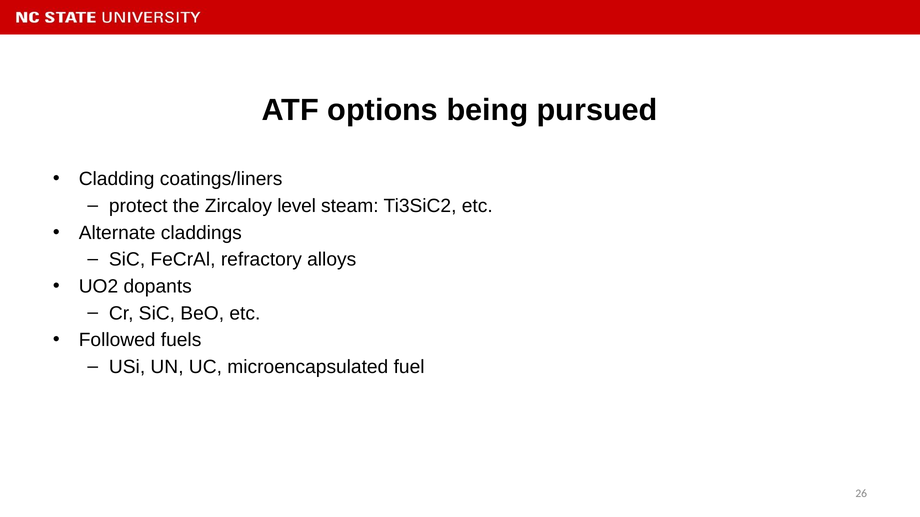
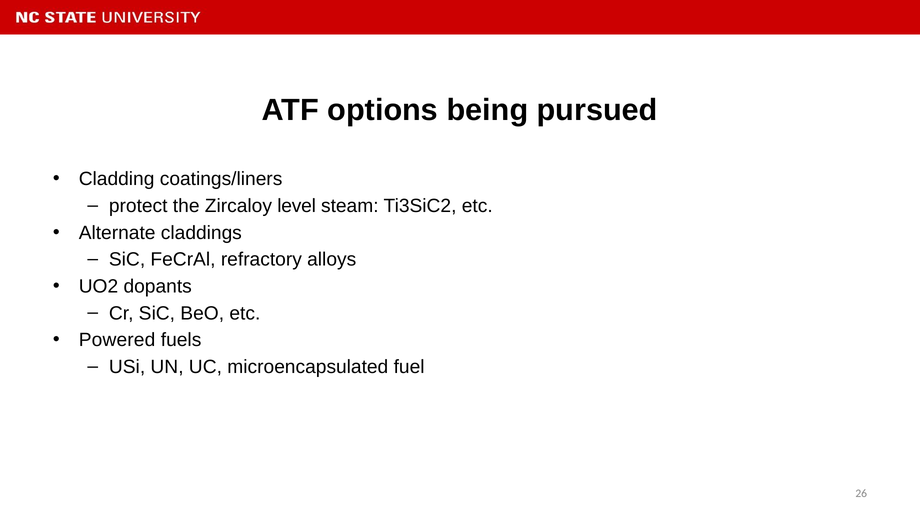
Followed: Followed -> Powered
